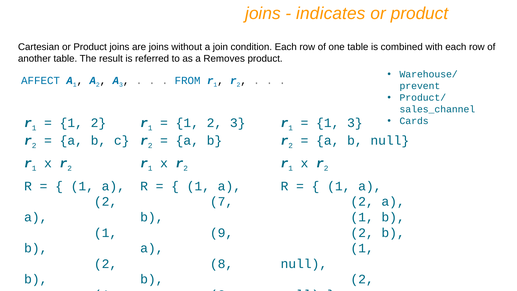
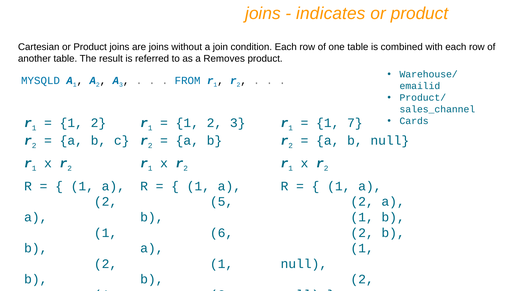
AFFECT: AFFECT -> MYSQLD
prevent: prevent -> emailid
1 3: 3 -> 7
7: 7 -> 5
9: 9 -> 6
8 at (222, 264): 8 -> 1
